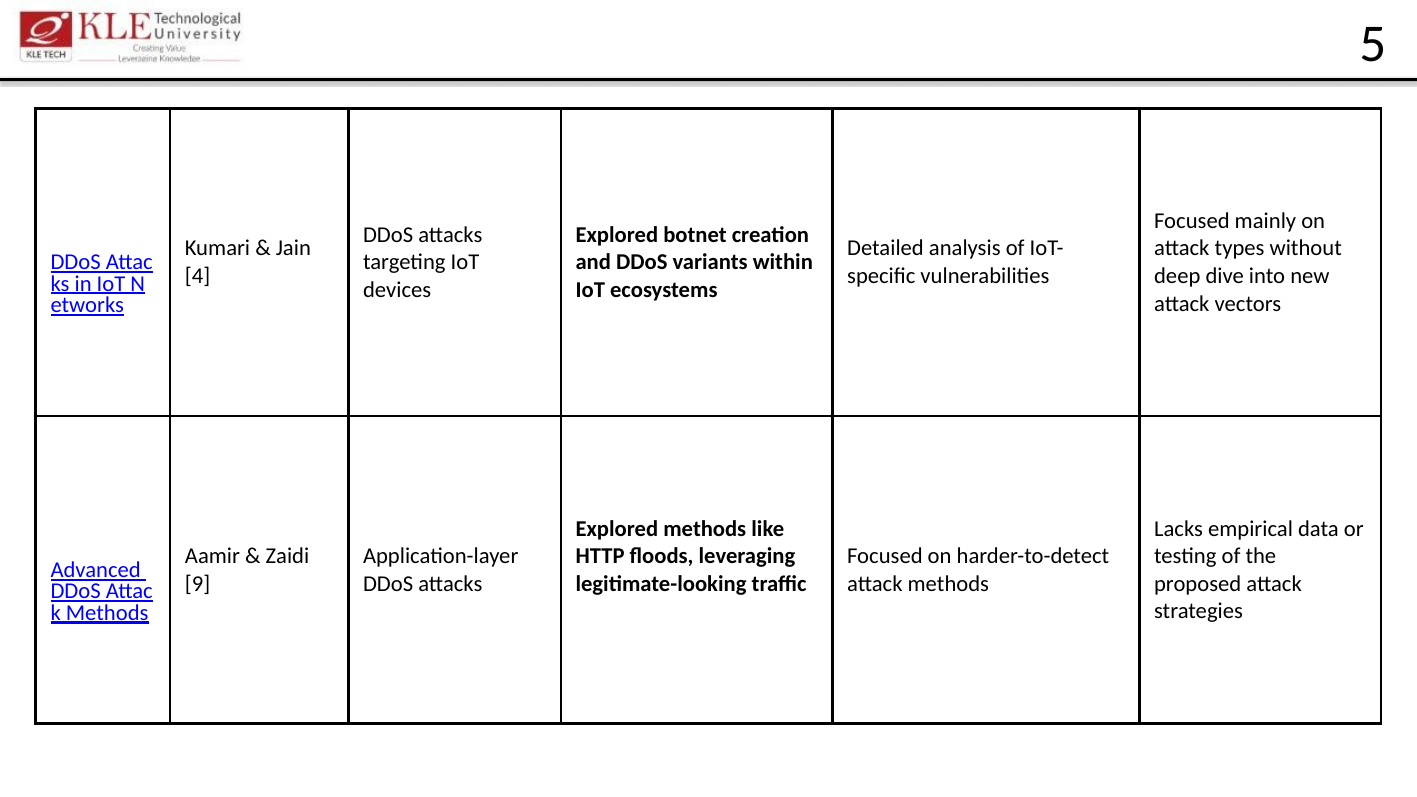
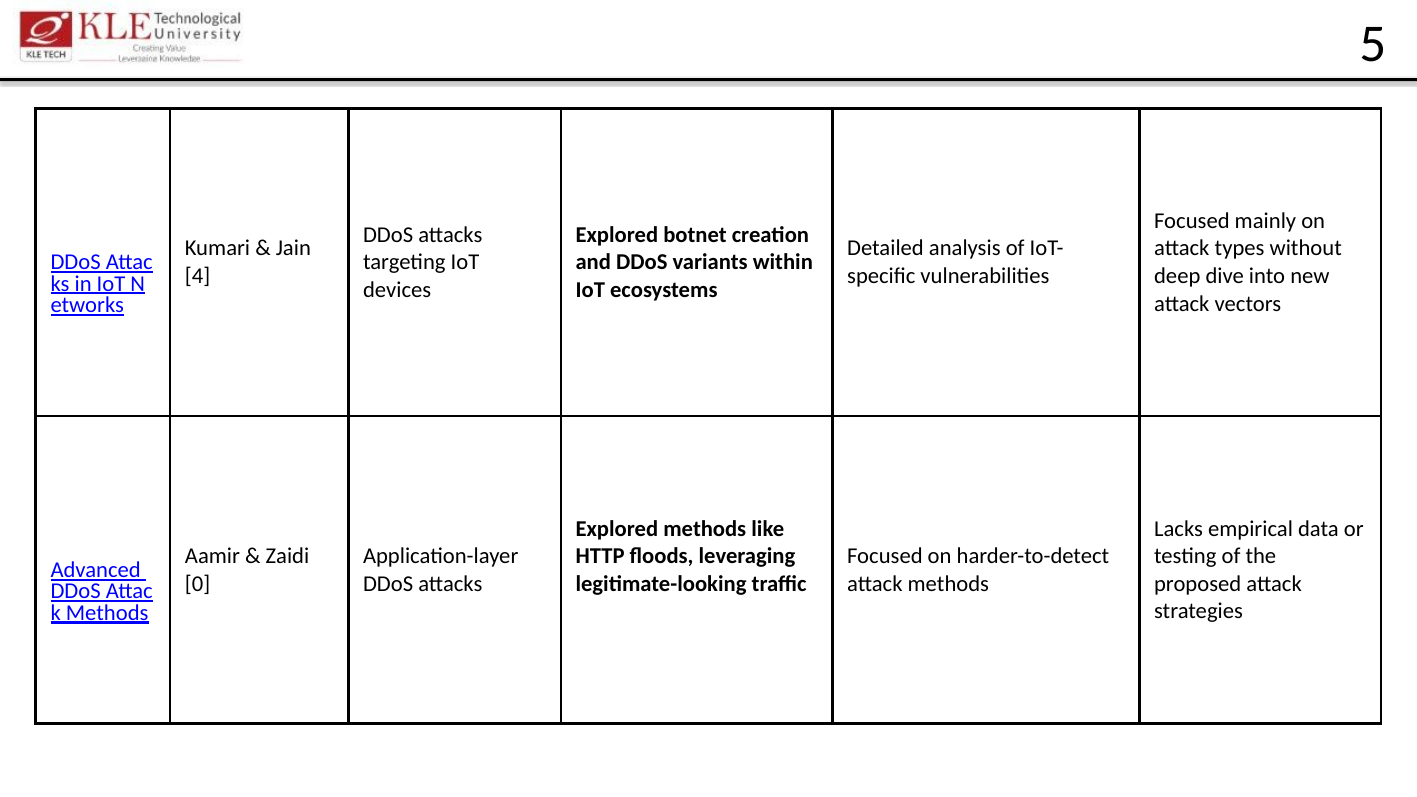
9: 9 -> 0
